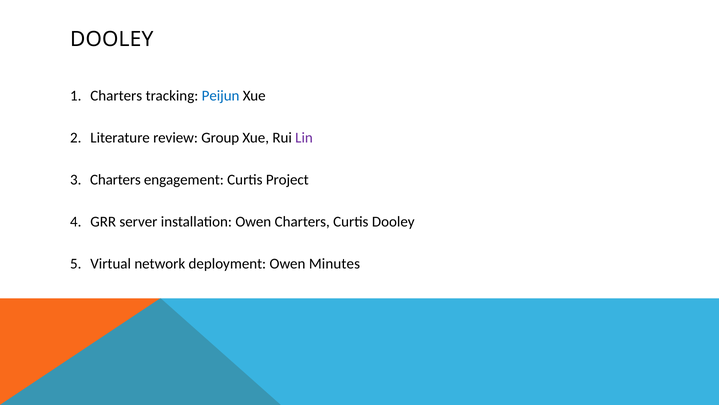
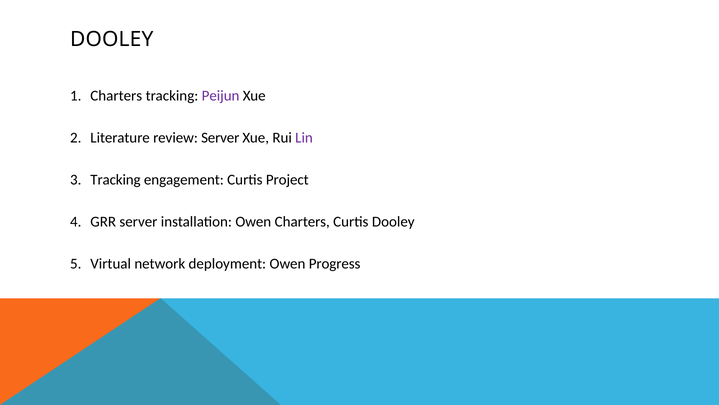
Peijun colour: blue -> purple
review Group: Group -> Server
Charters at (115, 180): Charters -> Tracking
Minutes: Minutes -> Progress
